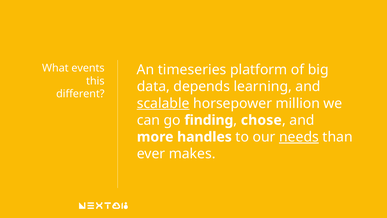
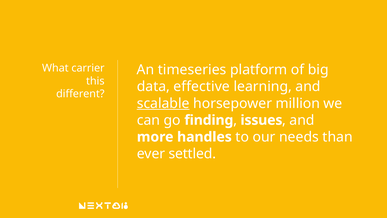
events: events -> carrier
depends: depends -> effective
chose: chose -> issues
needs underline: present -> none
makes: makes -> settled
